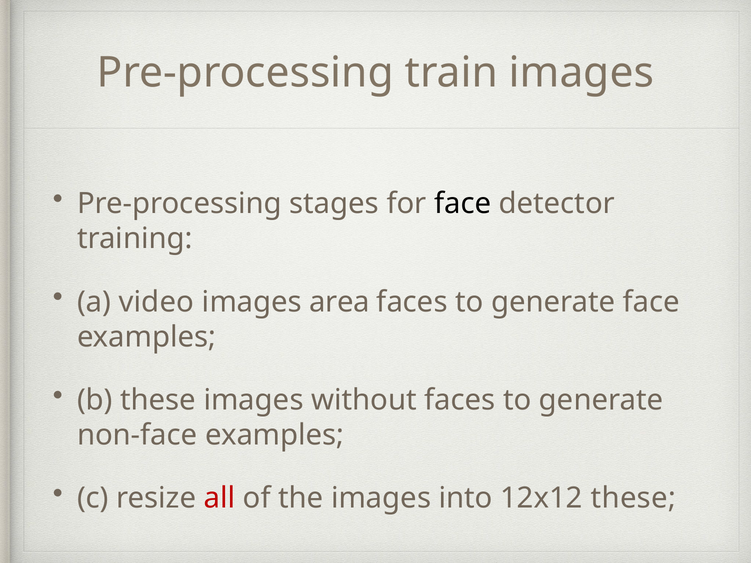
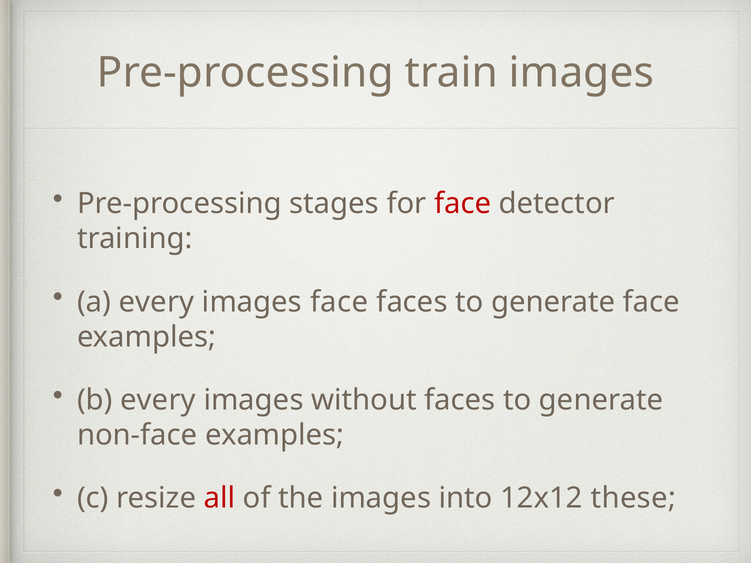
face at (463, 204) colour: black -> red
a video: video -> every
images area: area -> face
b these: these -> every
